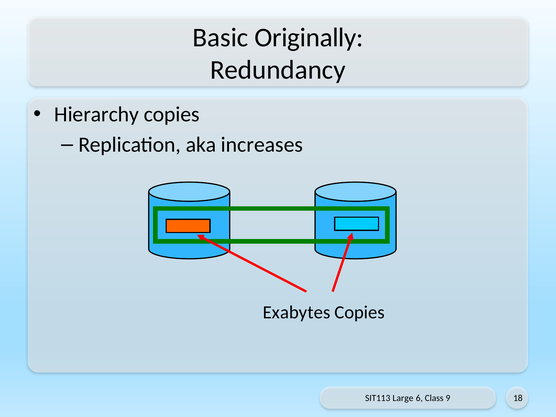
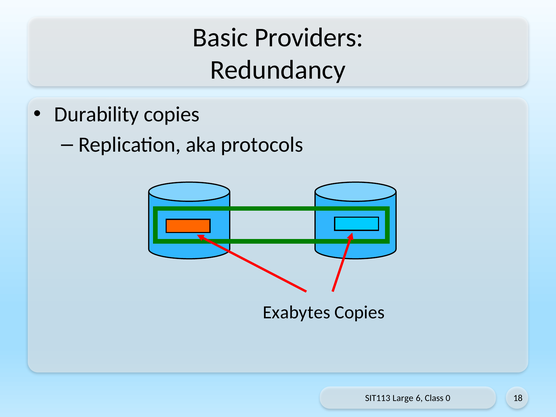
Originally: Originally -> Providers
Hierarchy: Hierarchy -> Durability
increases: increases -> protocols
9: 9 -> 0
